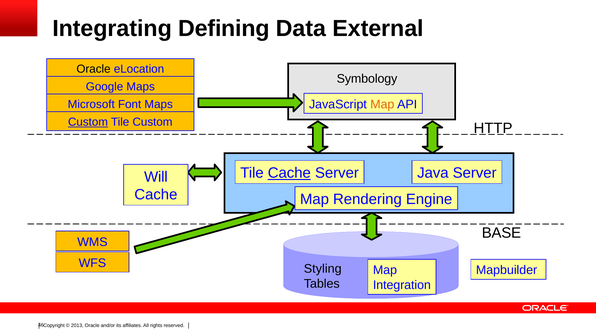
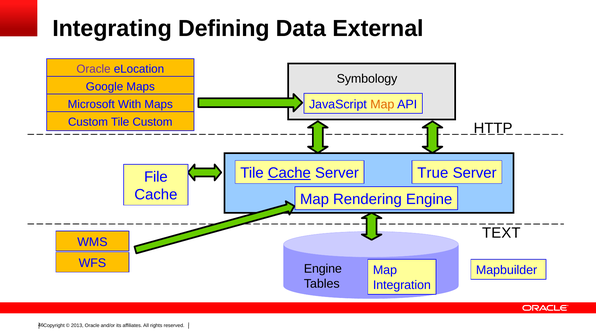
Oracle at (94, 69) colour: black -> purple
Font: Font -> With
Custom at (88, 122) underline: present -> none
Java: Java -> True
Will: Will -> File
BASE: BASE -> TEXT
Styling at (323, 268): Styling -> Engine
